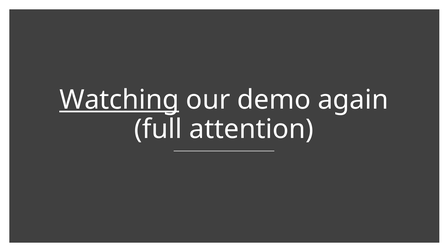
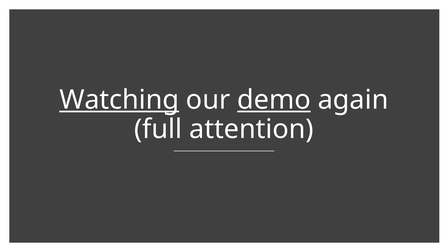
demo underline: none -> present
